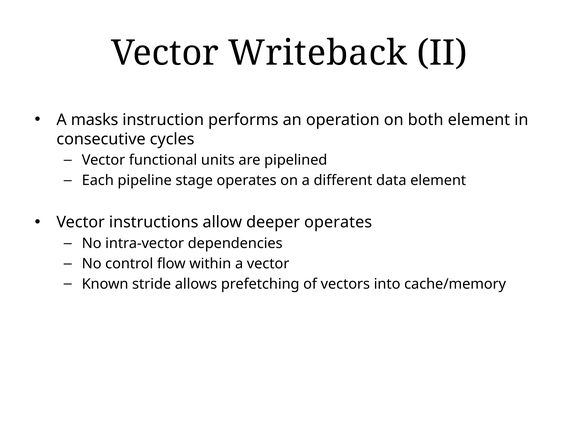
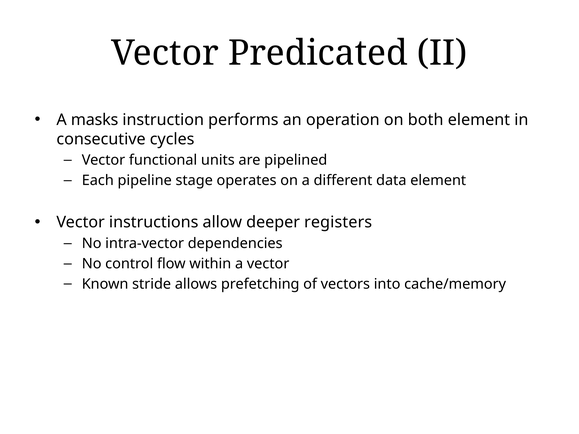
Writeback: Writeback -> Predicated
deeper operates: operates -> registers
